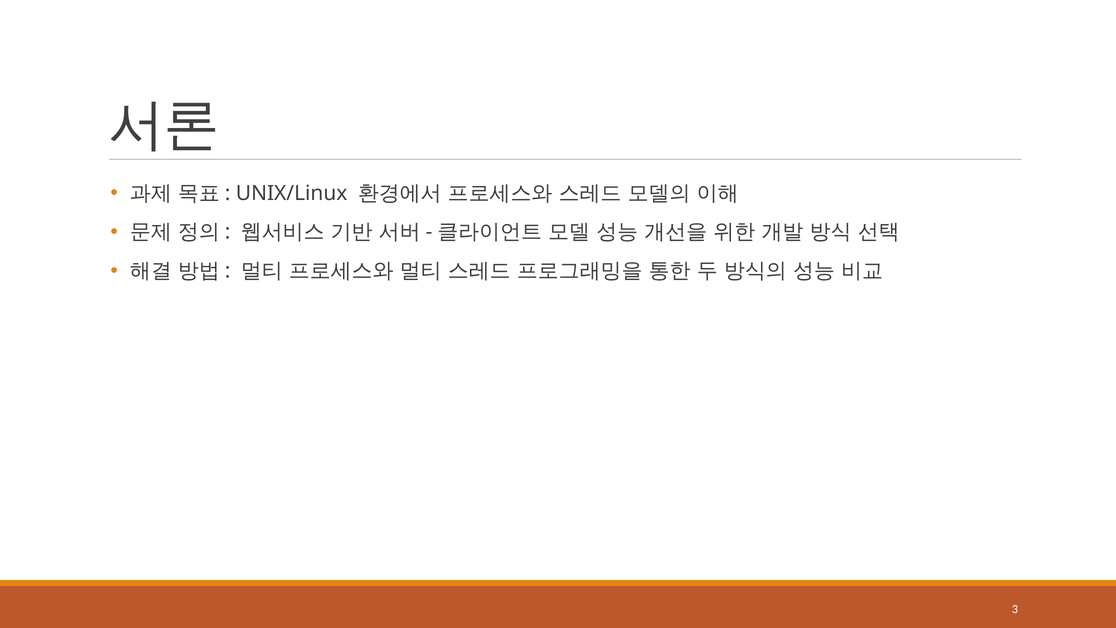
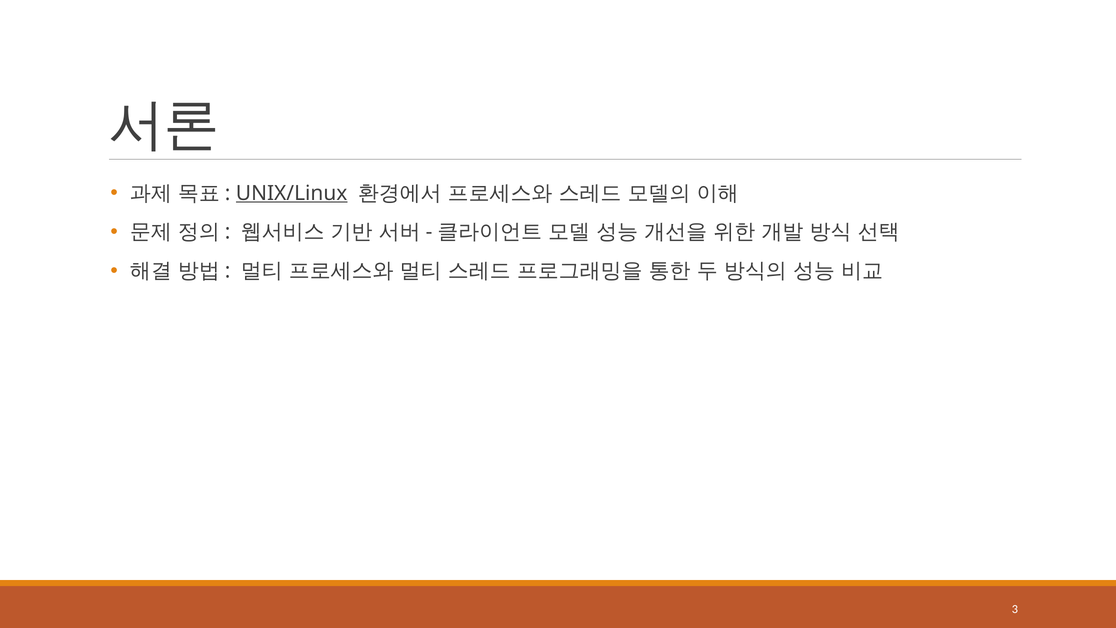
UNIX/Linux underline: none -> present
